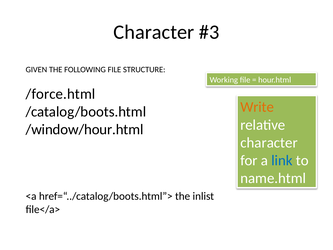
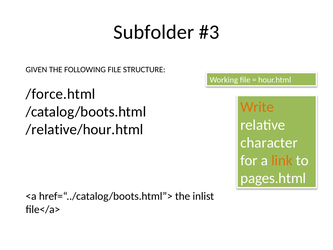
Character at (154, 32): Character -> Subfolder
/window/hour.html: /window/hour.html -> /relative/hour.html
link colour: blue -> orange
name.html: name.html -> pages.html
